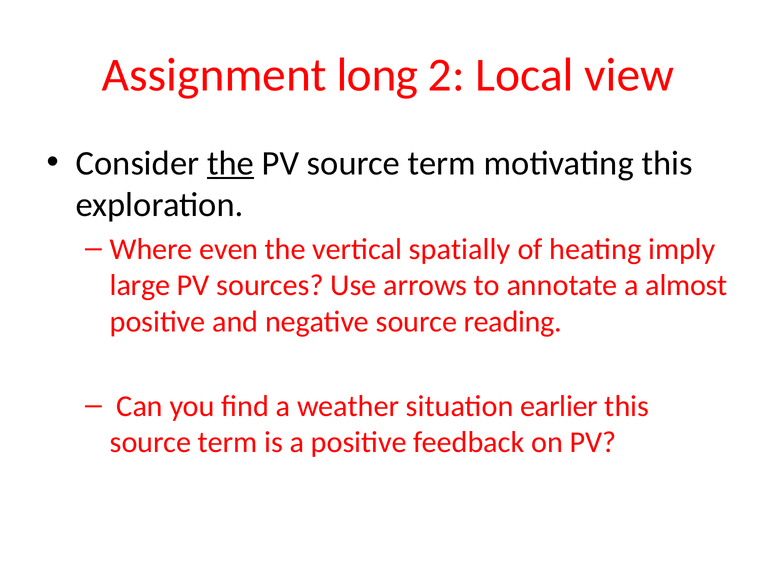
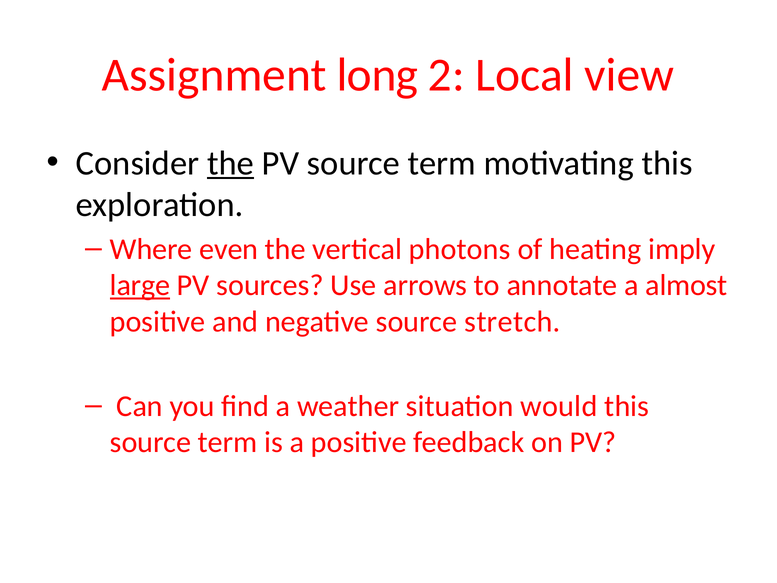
spatially: spatially -> photons
large underline: none -> present
reading: reading -> stretch
earlier: earlier -> would
